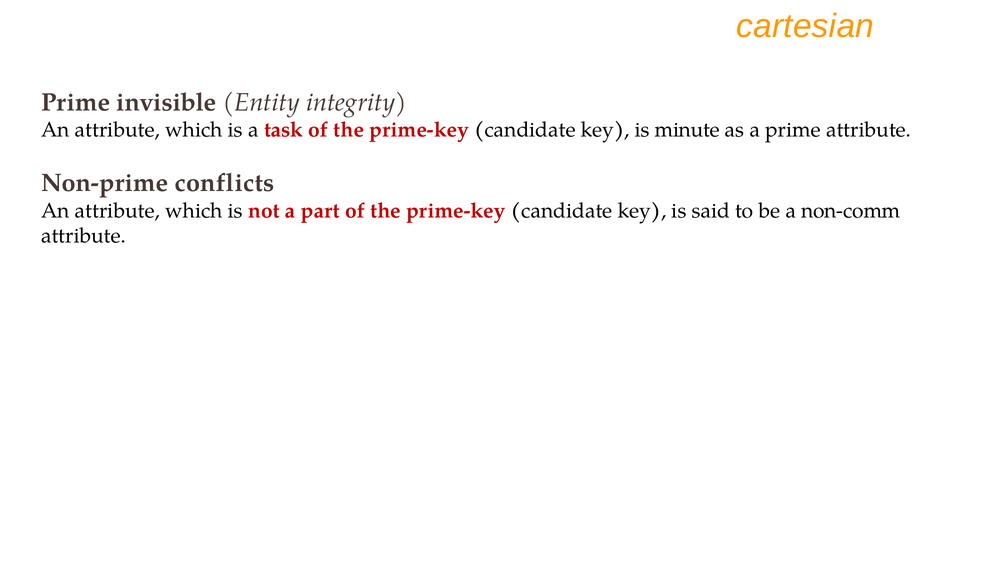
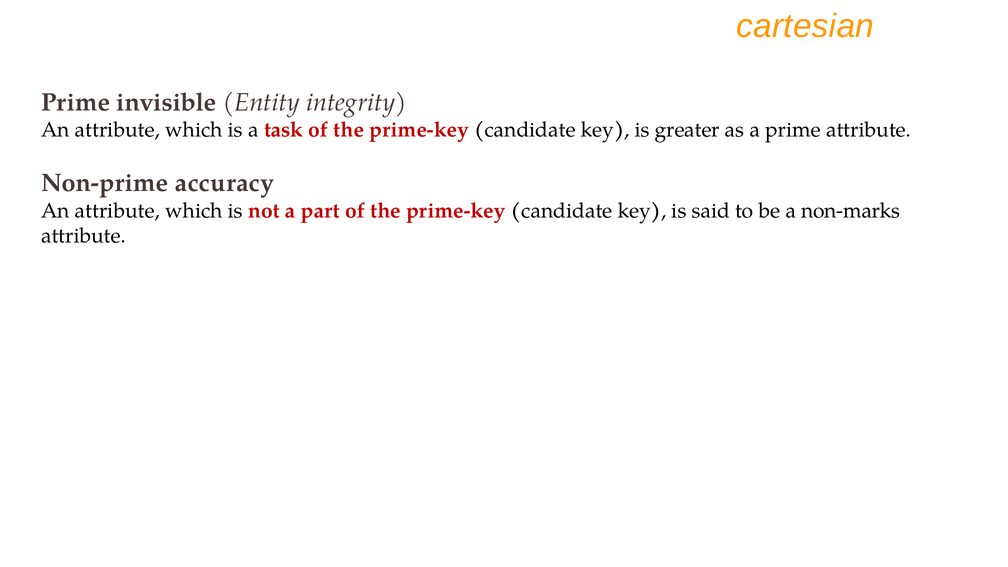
minute: minute -> greater
conflicts: conflicts -> accuracy
non-comm: non-comm -> non-marks
